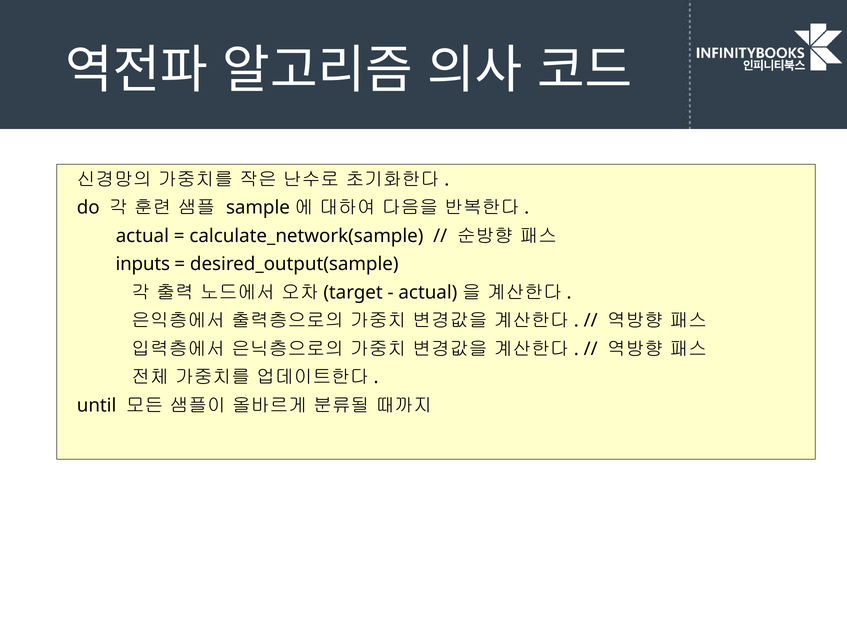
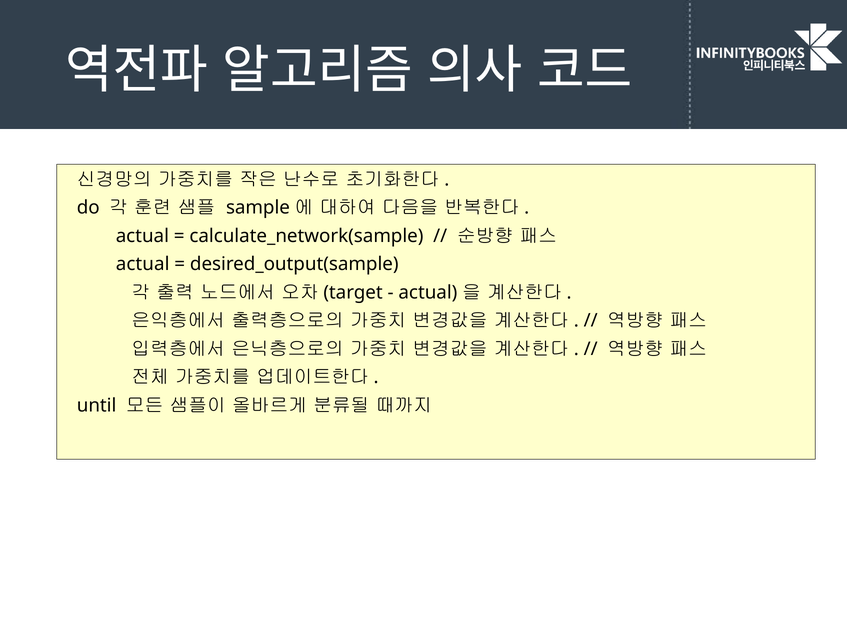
inputs at (143, 264): inputs -> actual
